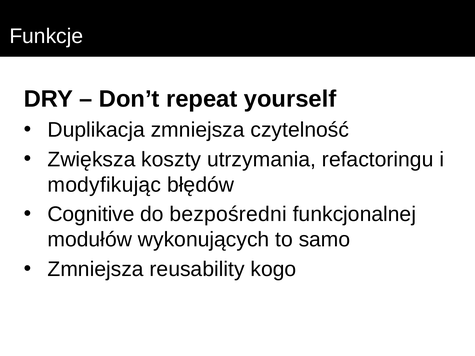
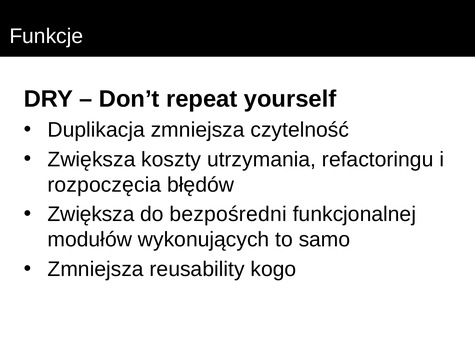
modyfikując: modyfikując -> rozpoczęcia
Cognitive at (91, 214): Cognitive -> Zwiększa
